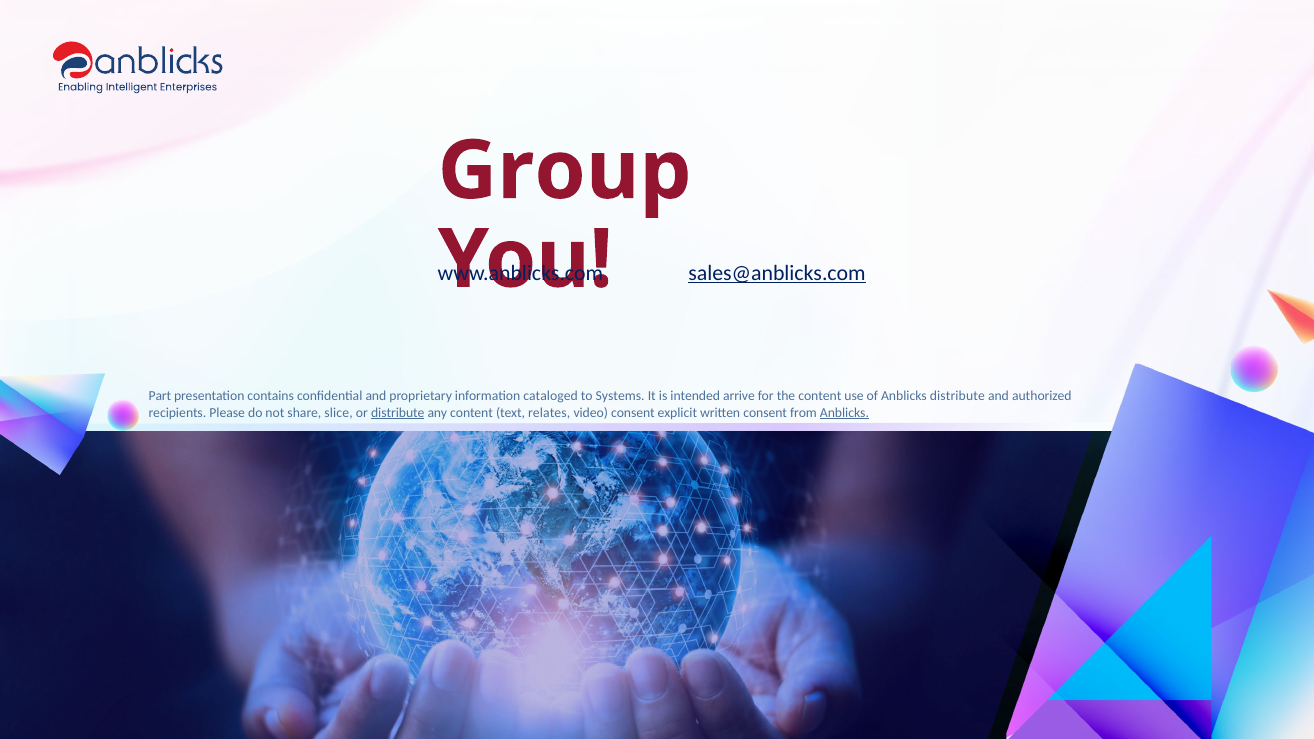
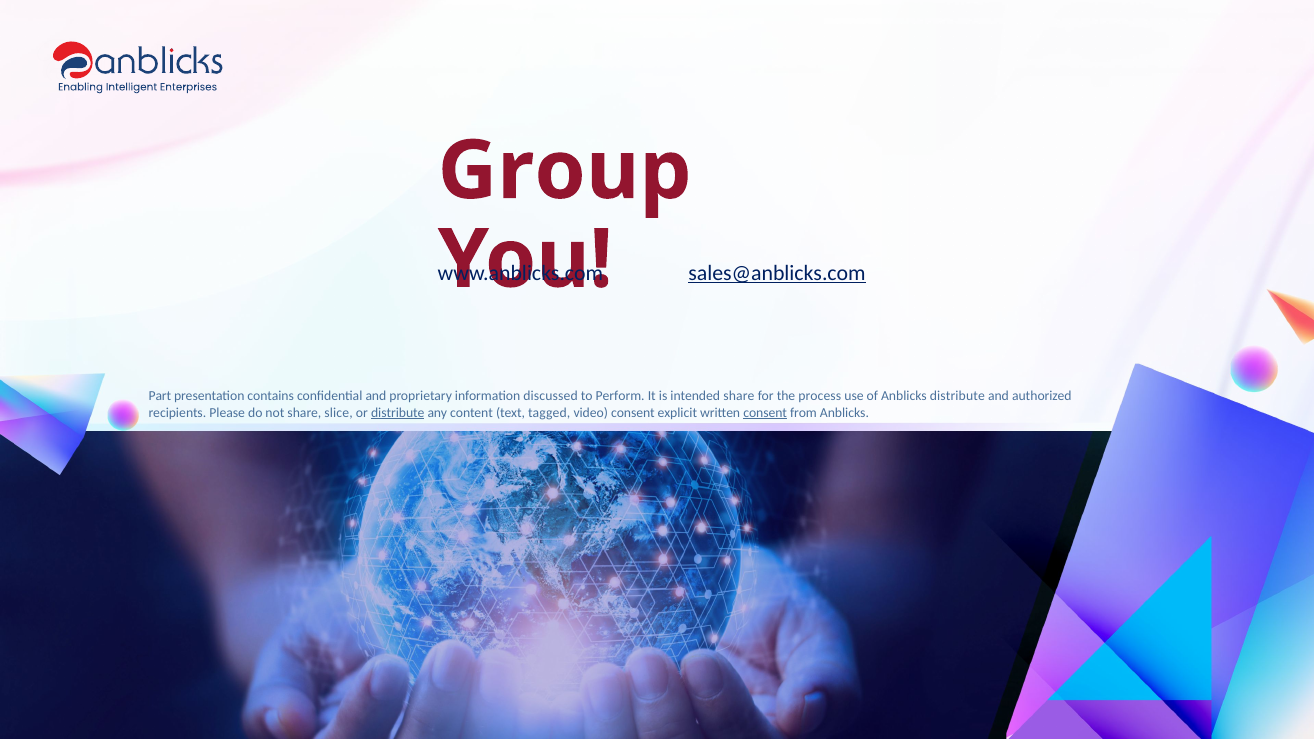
cataloged: cataloged -> discussed
Systems: Systems -> Perform
intended arrive: arrive -> share
the content: content -> process
relates: relates -> tagged
consent at (765, 413) underline: none -> present
Anblicks at (844, 413) underline: present -> none
